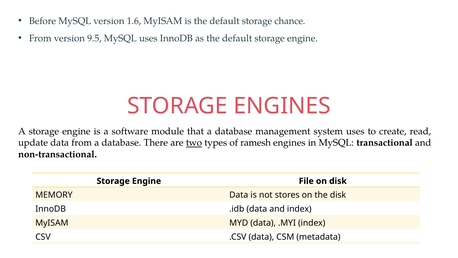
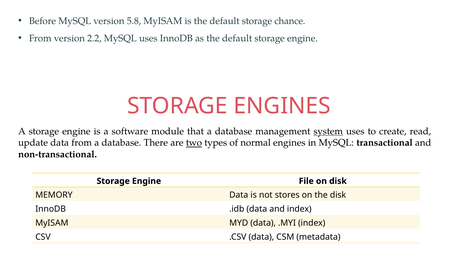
1.6: 1.6 -> 5.8
9.5: 9.5 -> 2.2
system underline: none -> present
ramesh: ramesh -> normal
